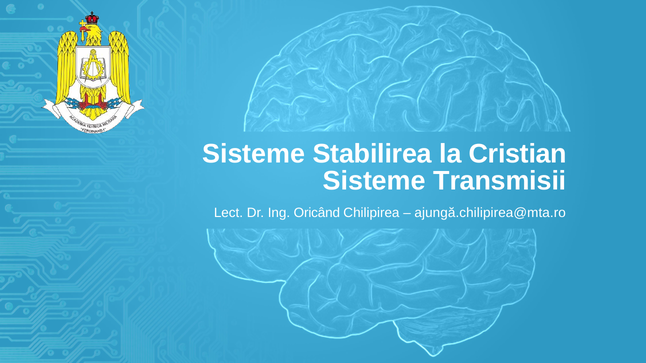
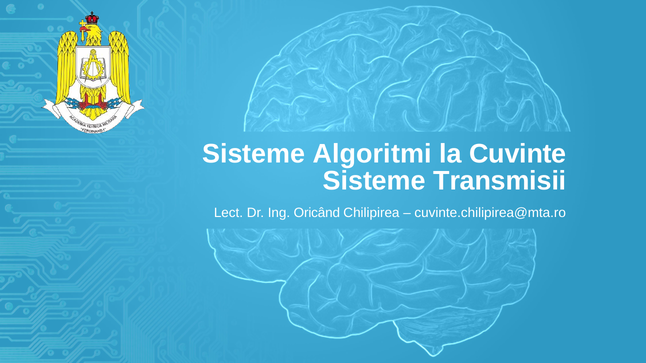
Stabilirea: Stabilirea -> Algoritmi
Cristian: Cristian -> Cuvinte
ajungă.chilipirea@mta.ro: ajungă.chilipirea@mta.ro -> cuvinte.chilipirea@mta.ro
